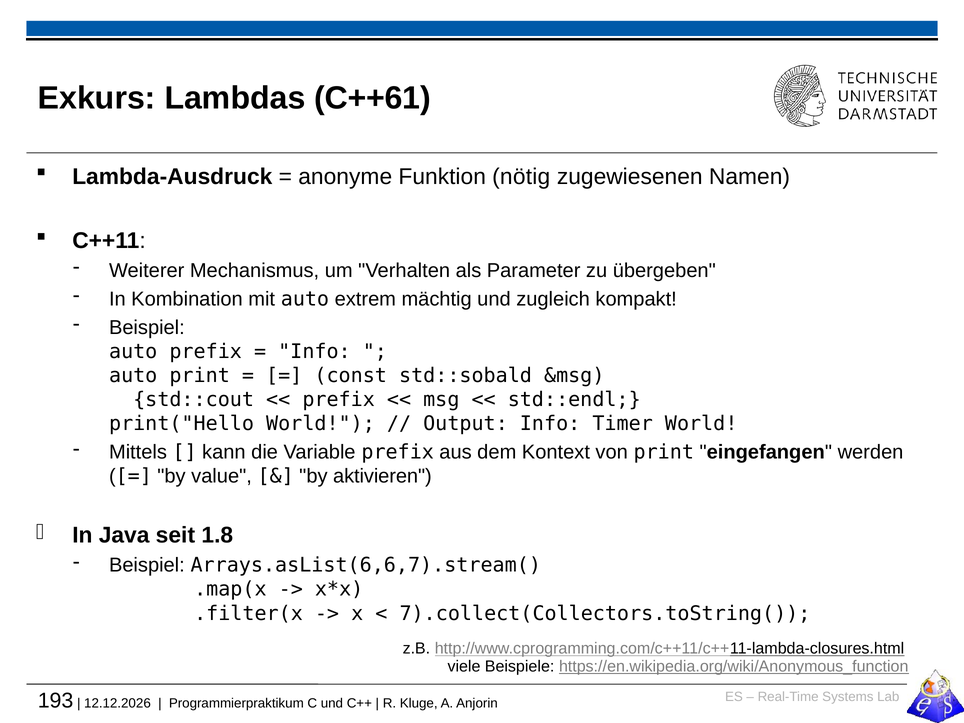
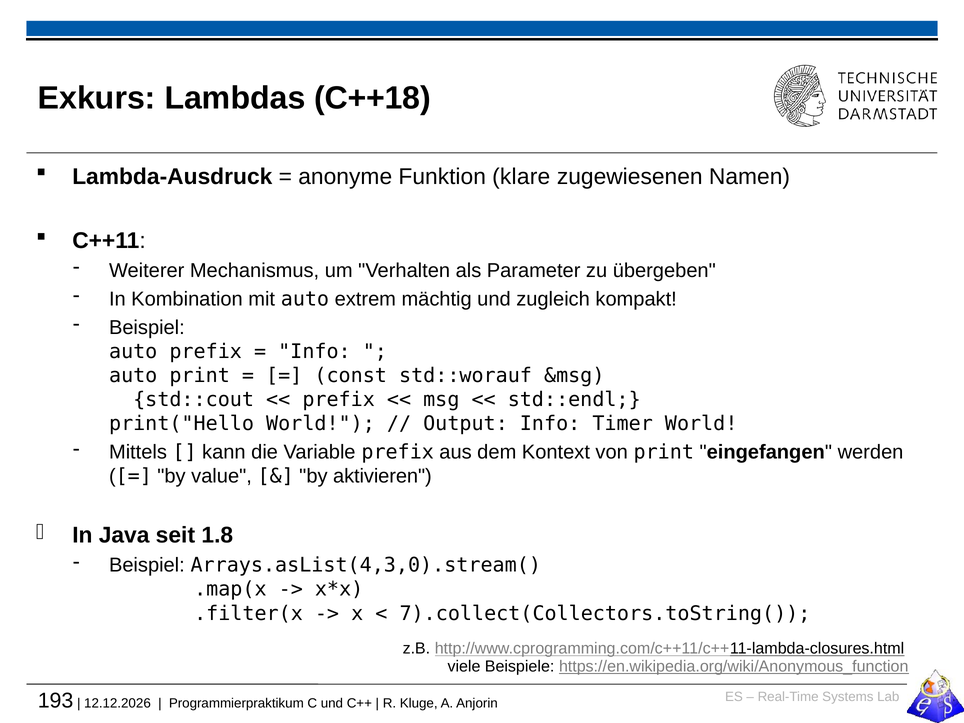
C++61: C++61 -> C++18
nötig: nötig -> klare
std::sobald: std::sobald -> std::worauf
Arrays.asList(6,6,7).stream(: Arrays.asList(6,6,7).stream( -> Arrays.asList(4,3,0).stream(
